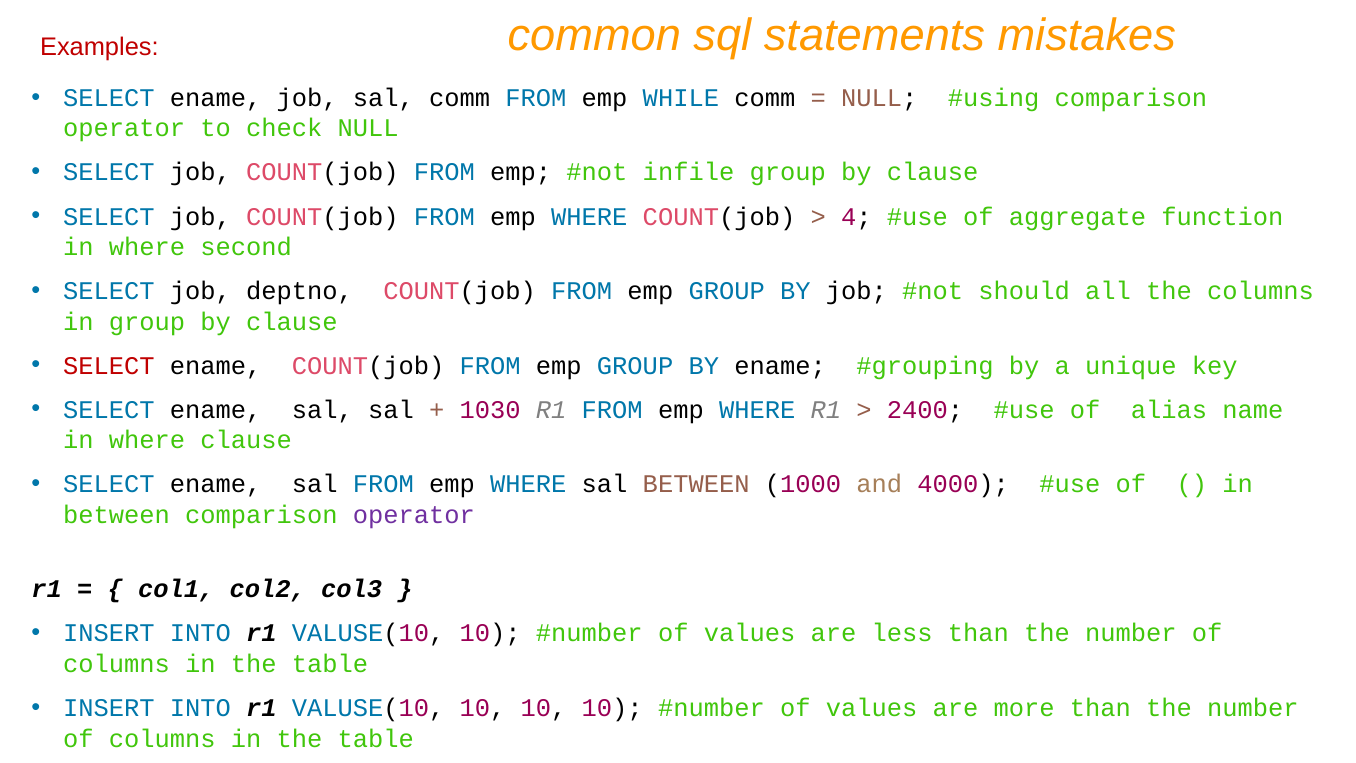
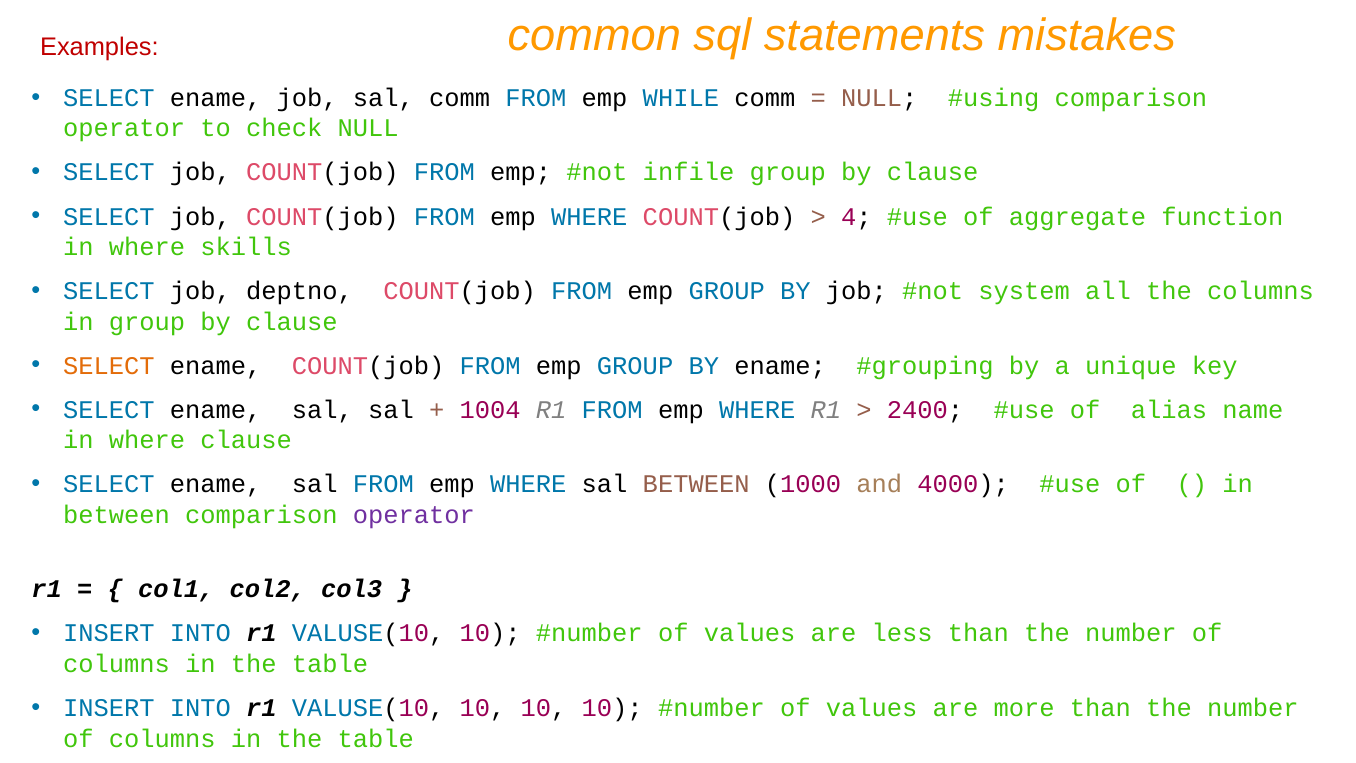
second: second -> skills
should: should -> system
SELECT at (109, 366) colour: red -> orange
1030: 1030 -> 1004
